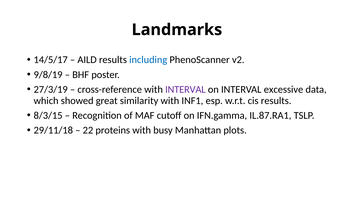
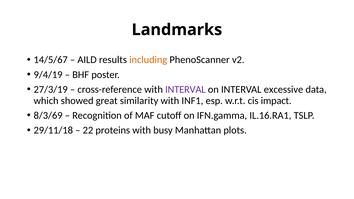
14/5/17: 14/5/17 -> 14/5/67
including colour: blue -> orange
9/8/19: 9/8/19 -> 9/4/19
cis results: results -> impact
8/3/15: 8/3/15 -> 8/3/69
IL.87.RA1: IL.87.RA1 -> IL.16.RA1
